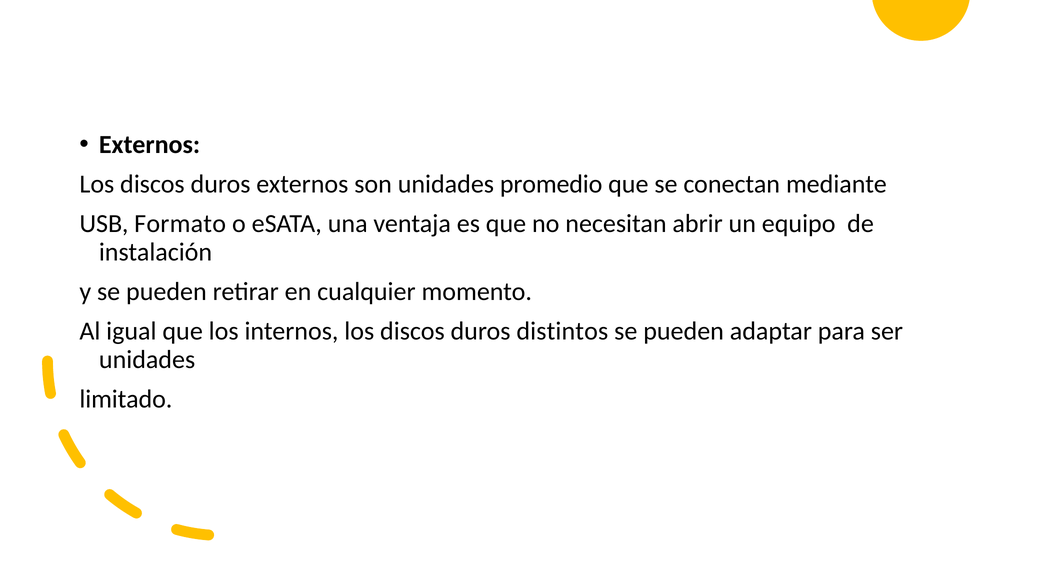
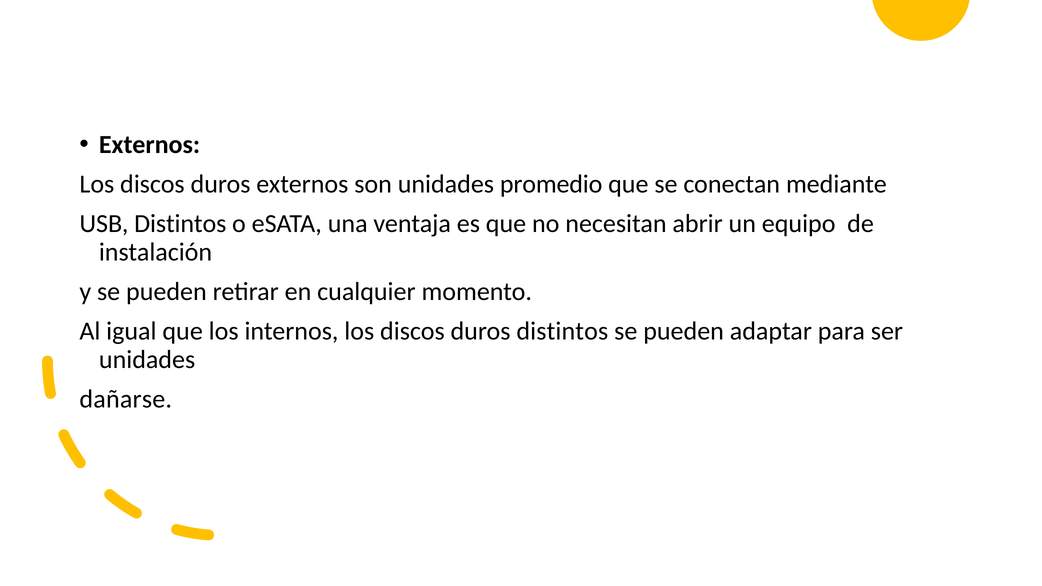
USB Formato: Formato -> Distintos
limitado: limitado -> dañarse
